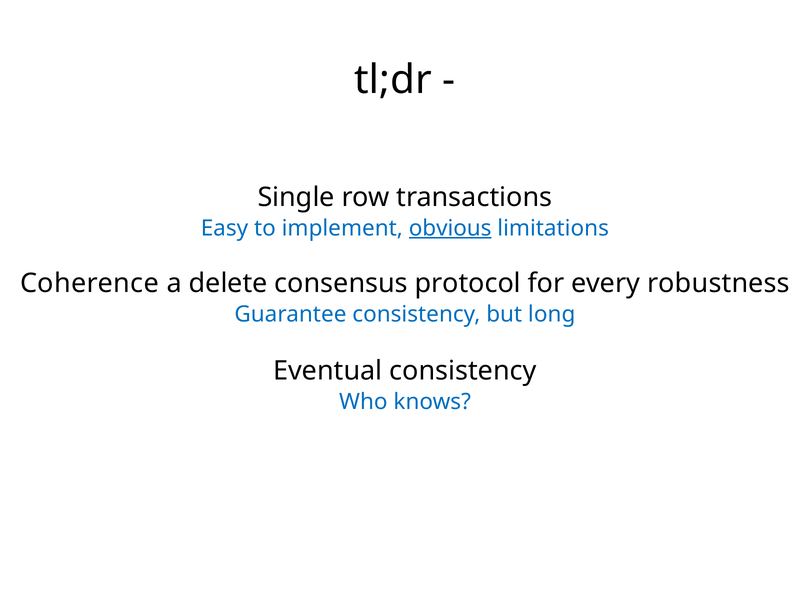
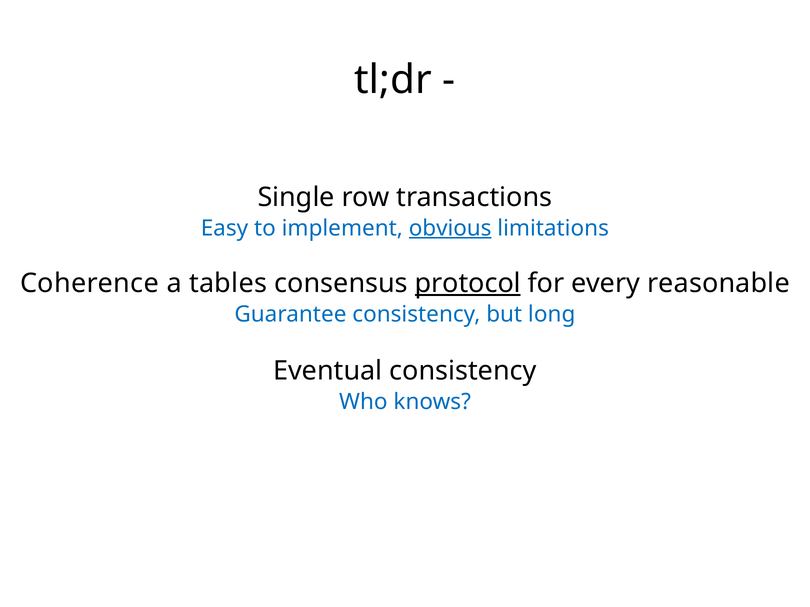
delete: delete -> tables
protocol underline: none -> present
robustness: robustness -> reasonable
